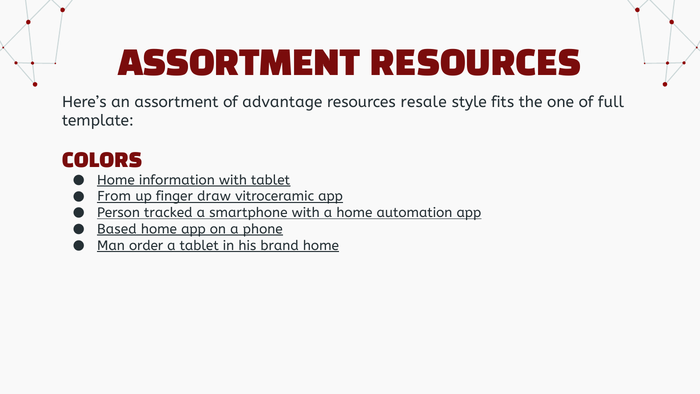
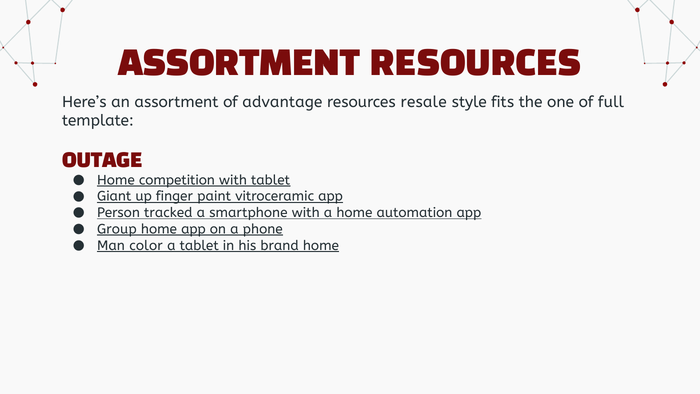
COLORS: COLORS -> OUTAGE
information: information -> competition
From: From -> Giant
draw: draw -> paint
Based: Based -> Group
order: order -> color
